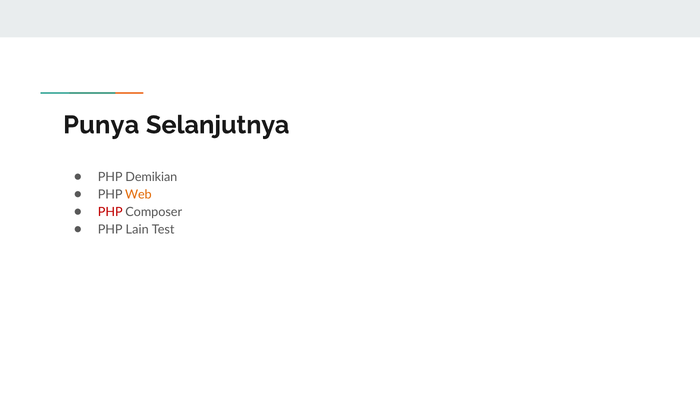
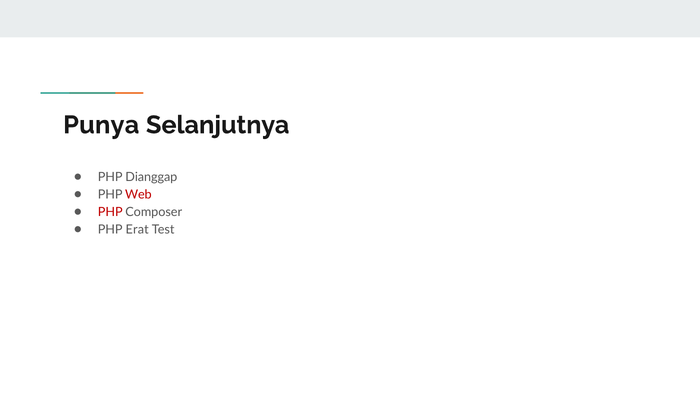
Demikian: Demikian -> Dianggap
Web colour: orange -> red
Lain: Lain -> Erat
